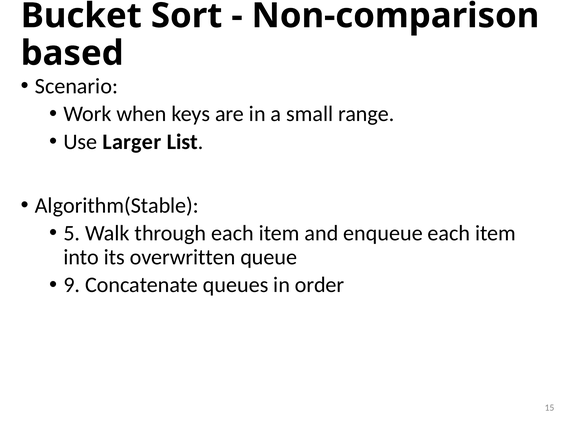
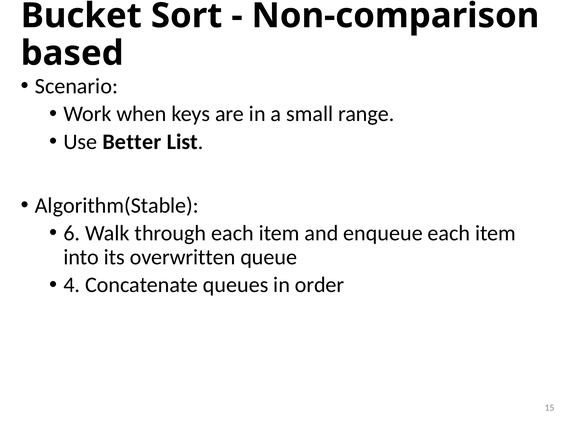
Larger: Larger -> Better
5: 5 -> 6
9: 9 -> 4
